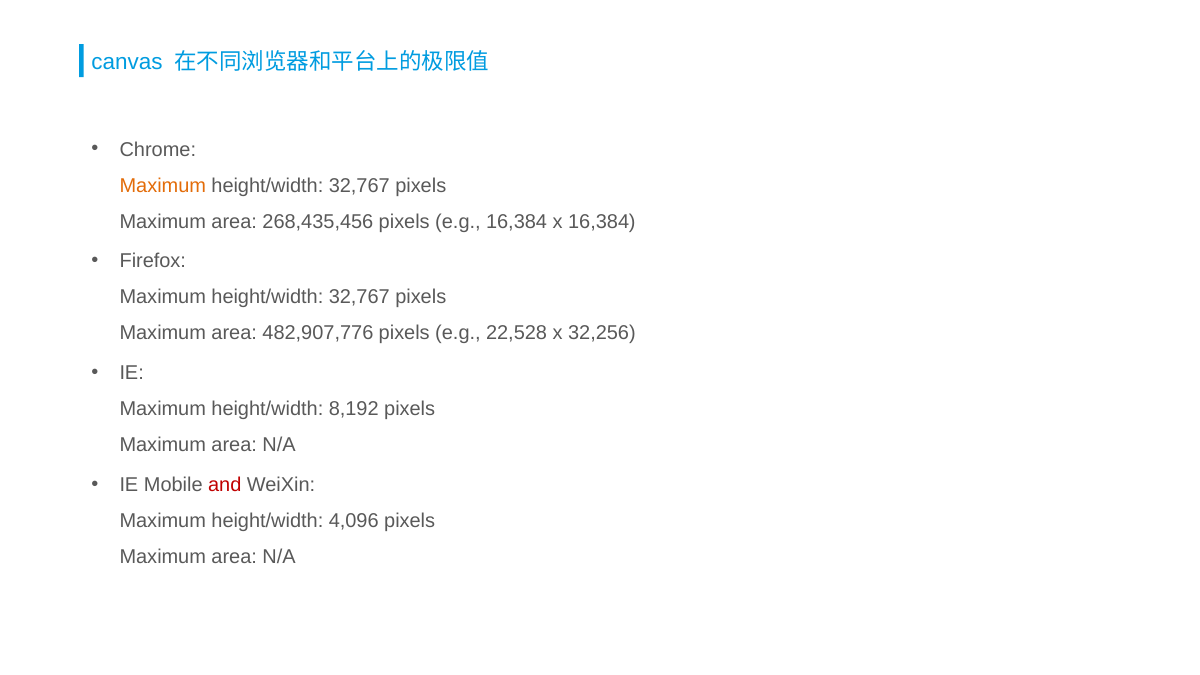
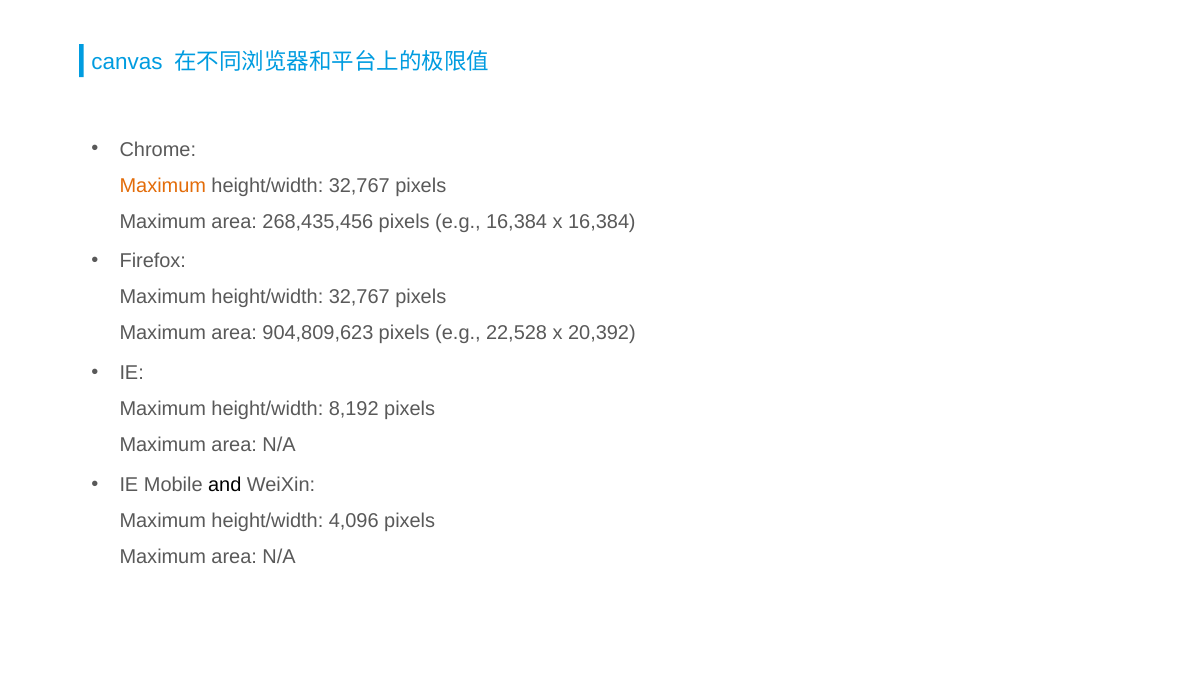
482,907,776: 482,907,776 -> 904,809,623
32,256: 32,256 -> 20,392
and colour: red -> black
